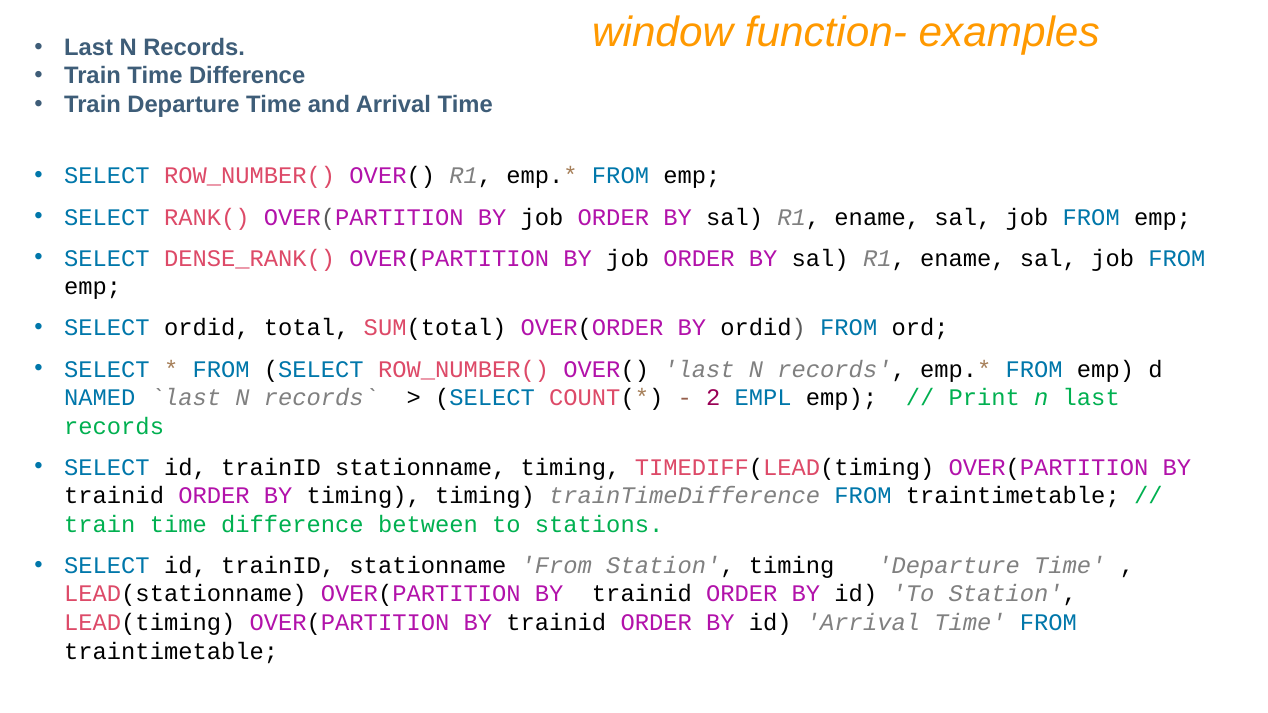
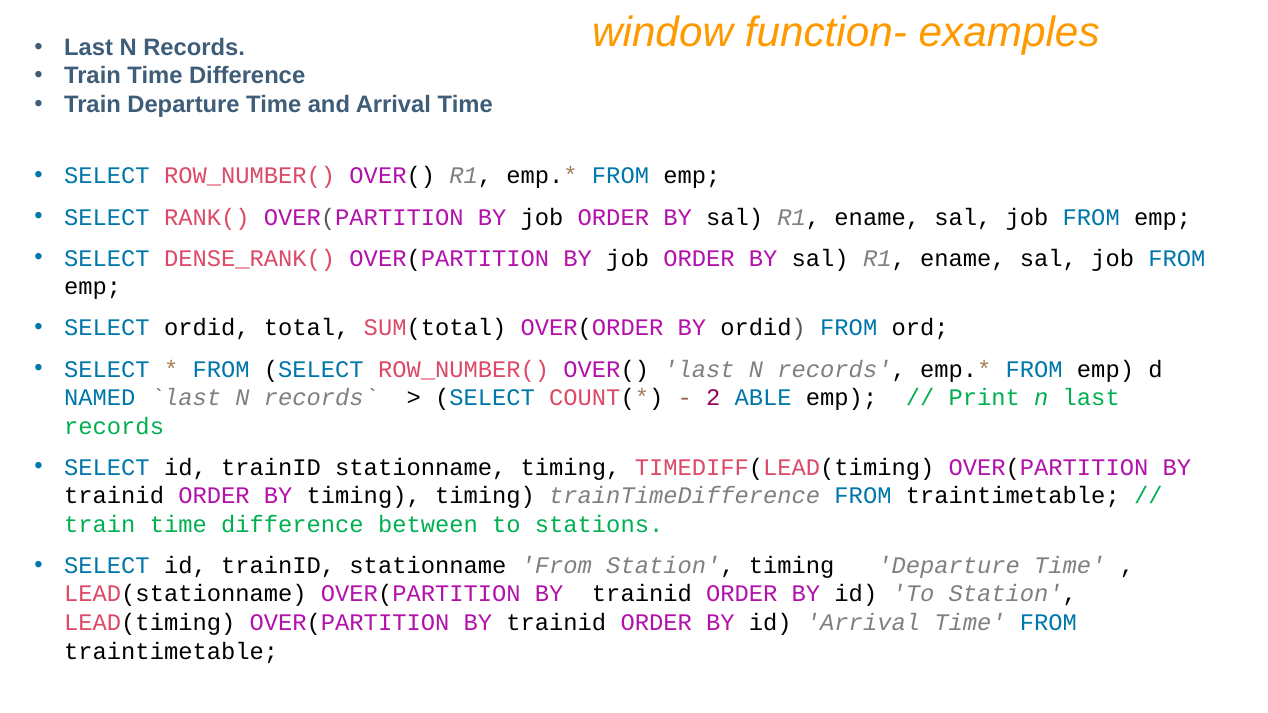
EMPL: EMPL -> ABLE
